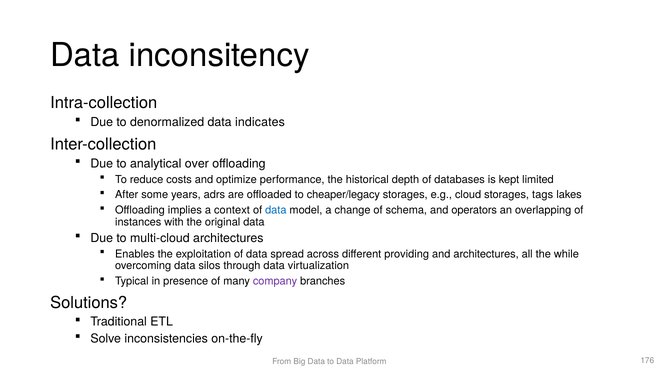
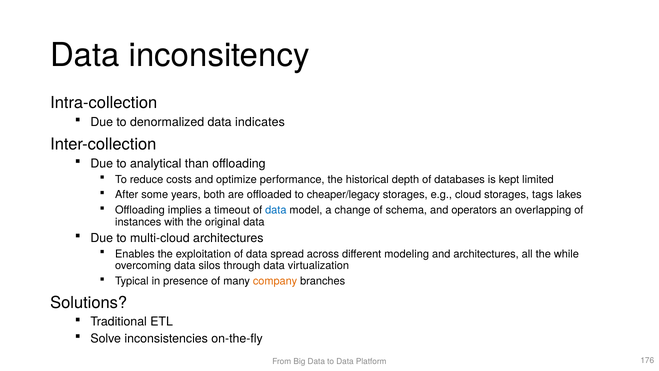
over: over -> than
adrs: adrs -> both
context: context -> timeout
providing: providing -> modeling
company colour: purple -> orange
